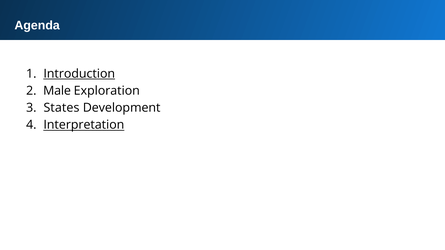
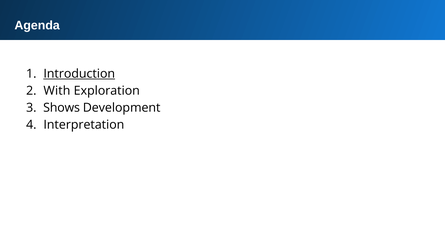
Male: Male -> With
States: States -> Shows
Interpretation underline: present -> none
